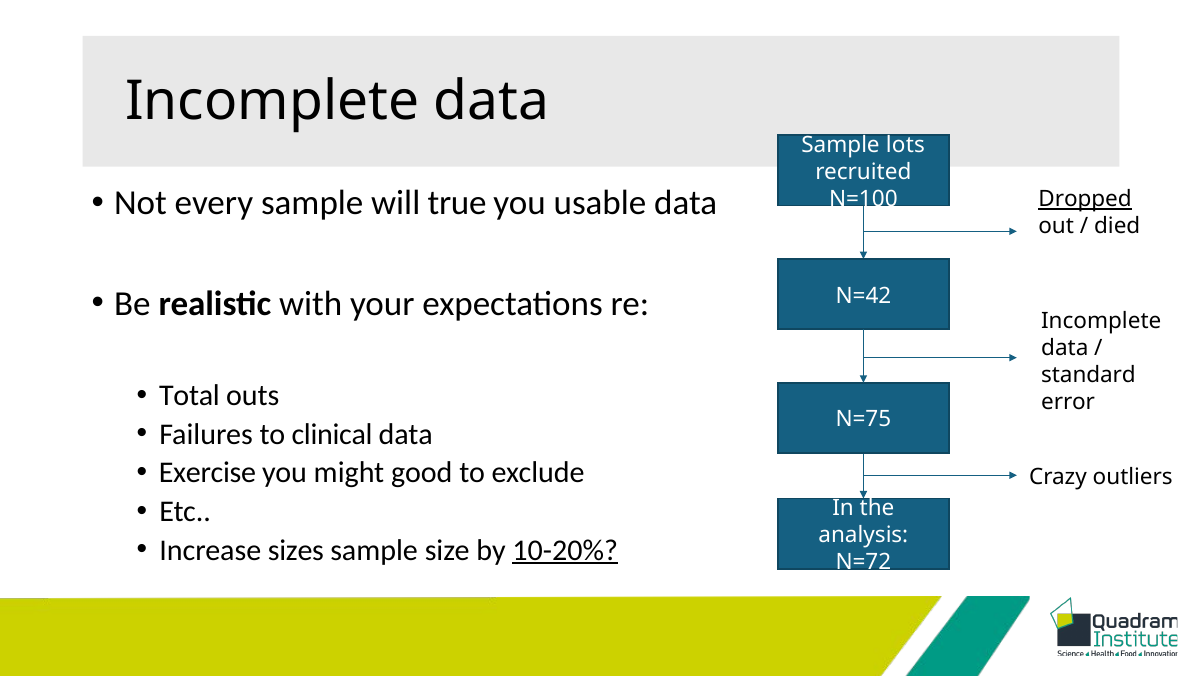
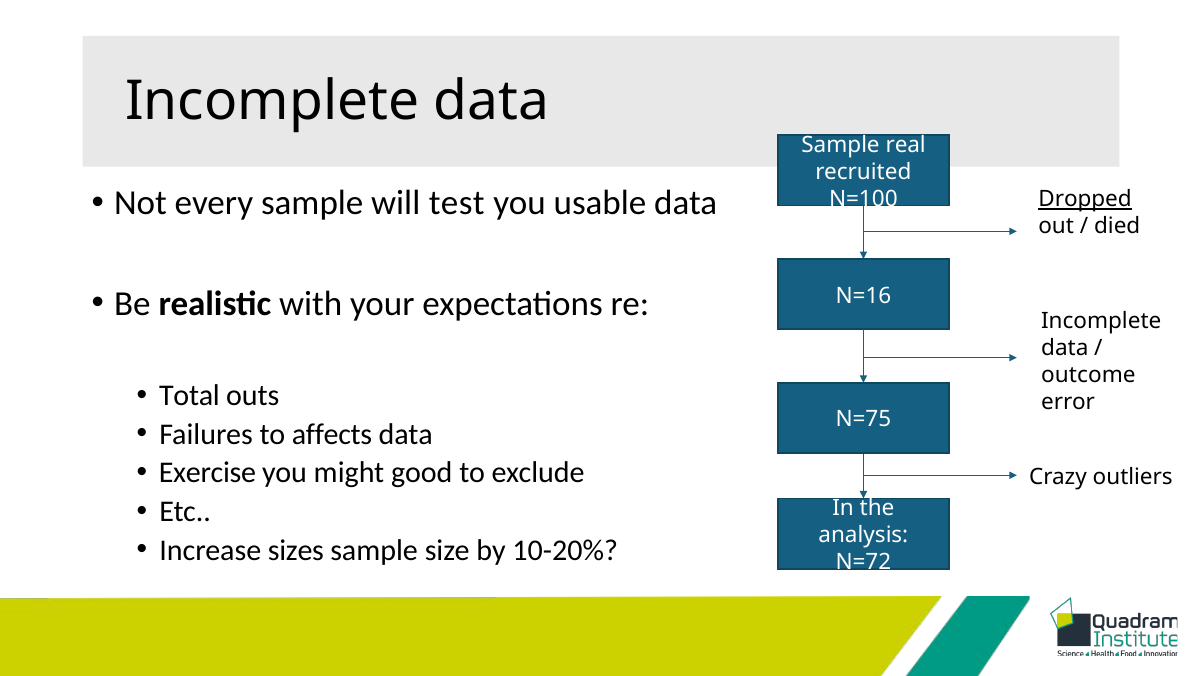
lots: lots -> real
true: true -> test
N=42: N=42 -> N=16
standard: standard -> outcome
clinical: clinical -> affects
10-20% underline: present -> none
